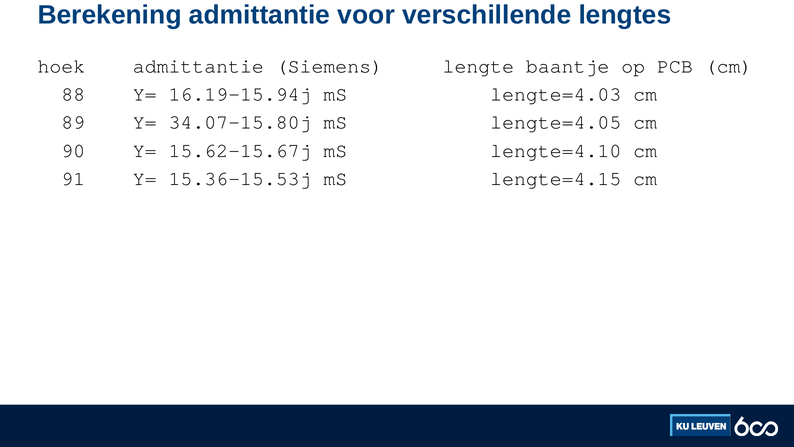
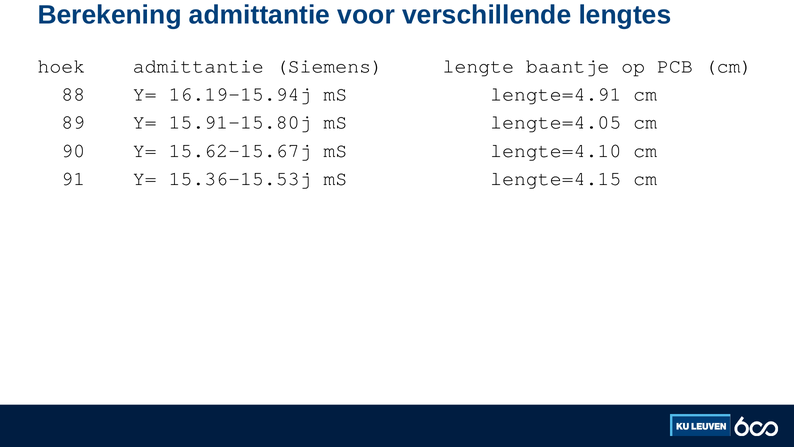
lengte=4.03: lengte=4.03 -> lengte=4.91
34.07-15.80j: 34.07-15.80j -> 15.91-15.80j
